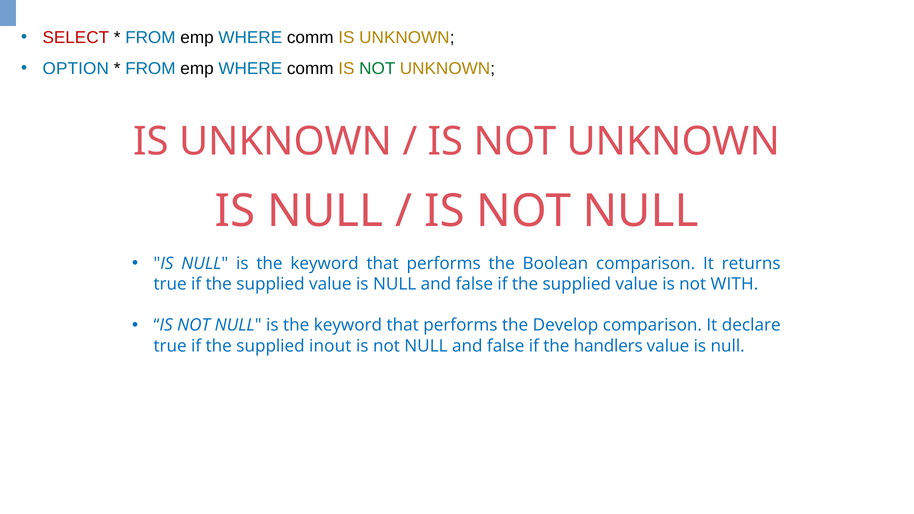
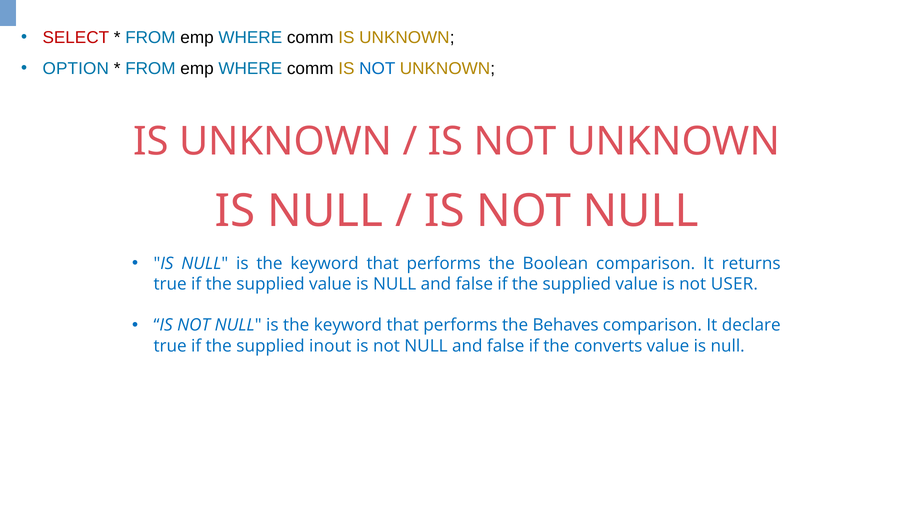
NOT at (377, 68) colour: green -> blue
WITH: WITH -> USER
Develop: Develop -> Behaves
handlers: handlers -> converts
